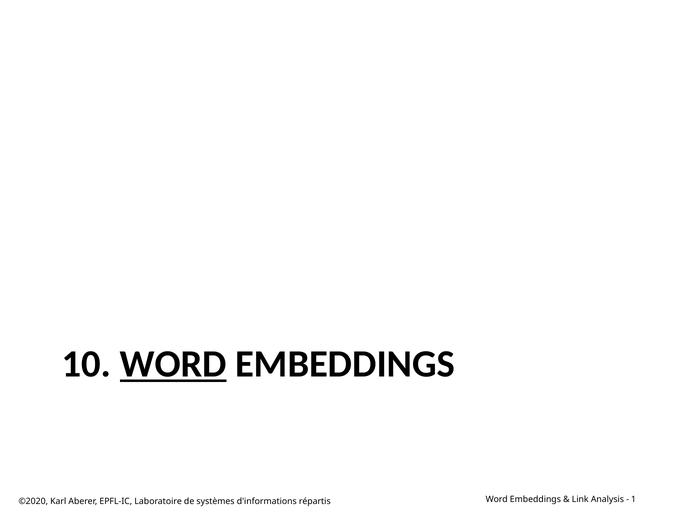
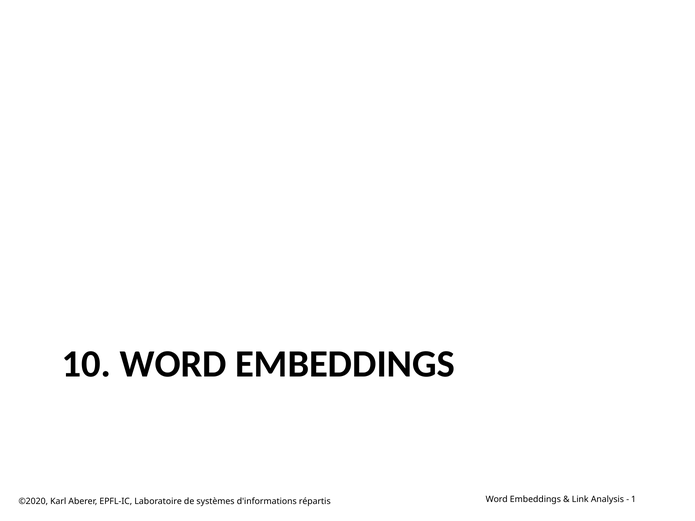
WORD at (173, 364) underline: present -> none
